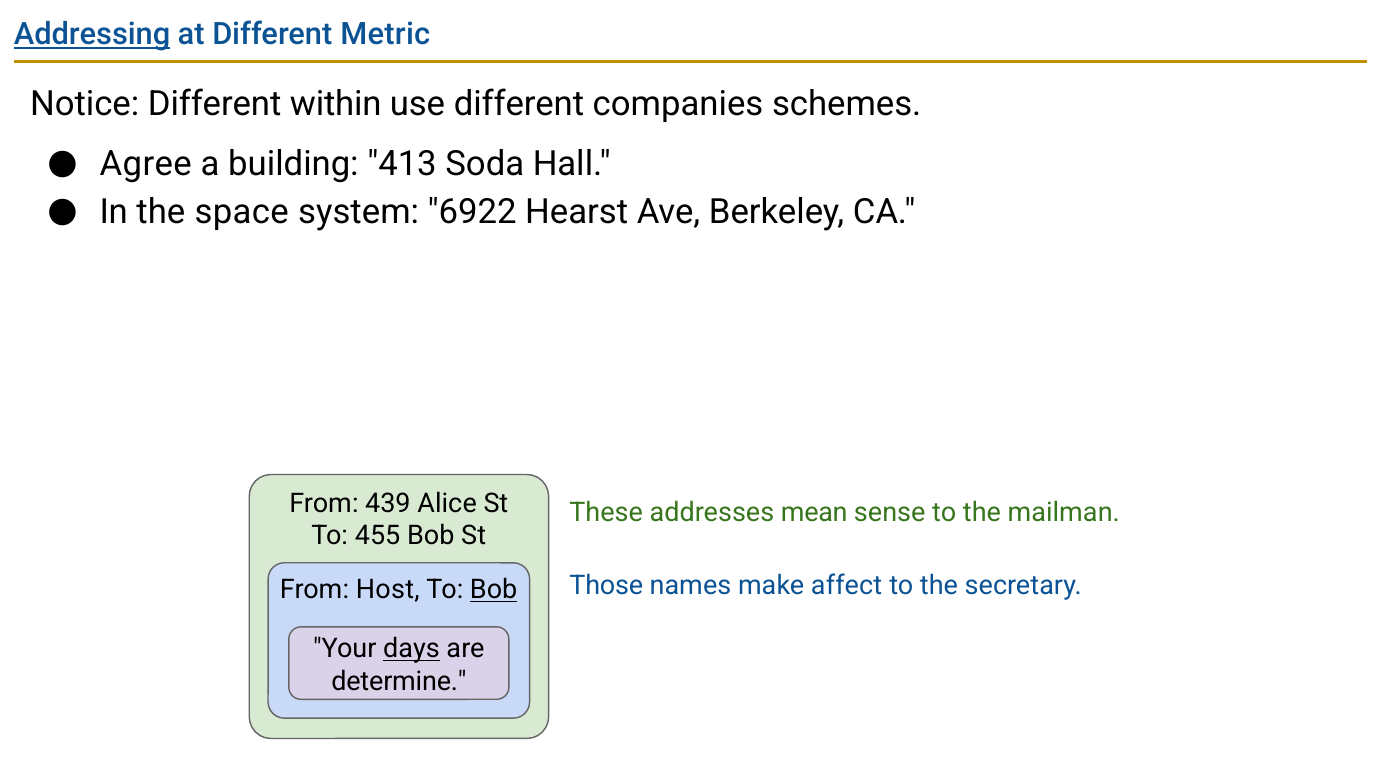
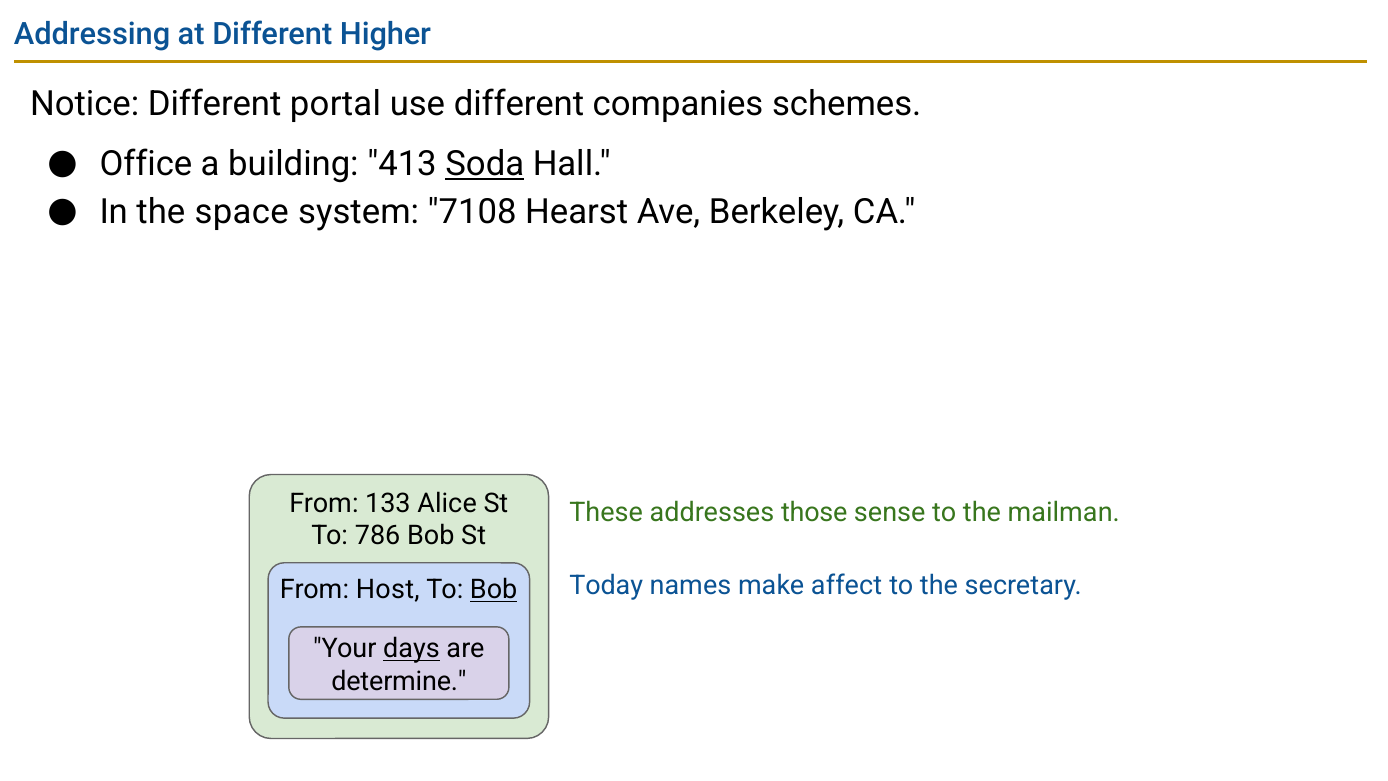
Addressing underline: present -> none
Metric: Metric -> Higher
within: within -> portal
Agree: Agree -> Office
Soda underline: none -> present
6922: 6922 -> 7108
439: 439 -> 133
mean: mean -> those
455: 455 -> 786
Those: Those -> Today
